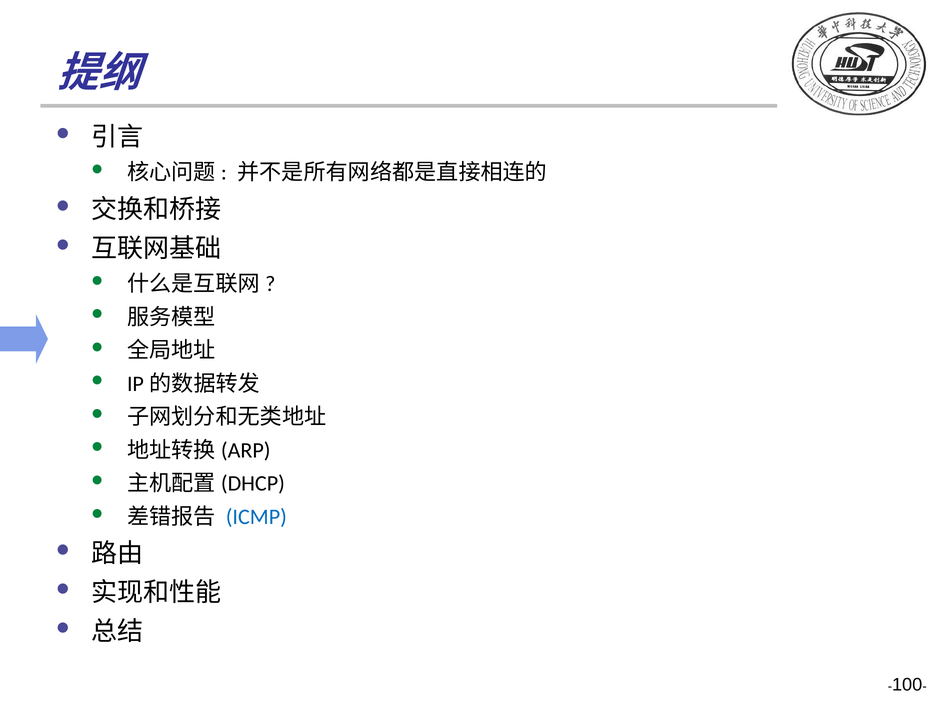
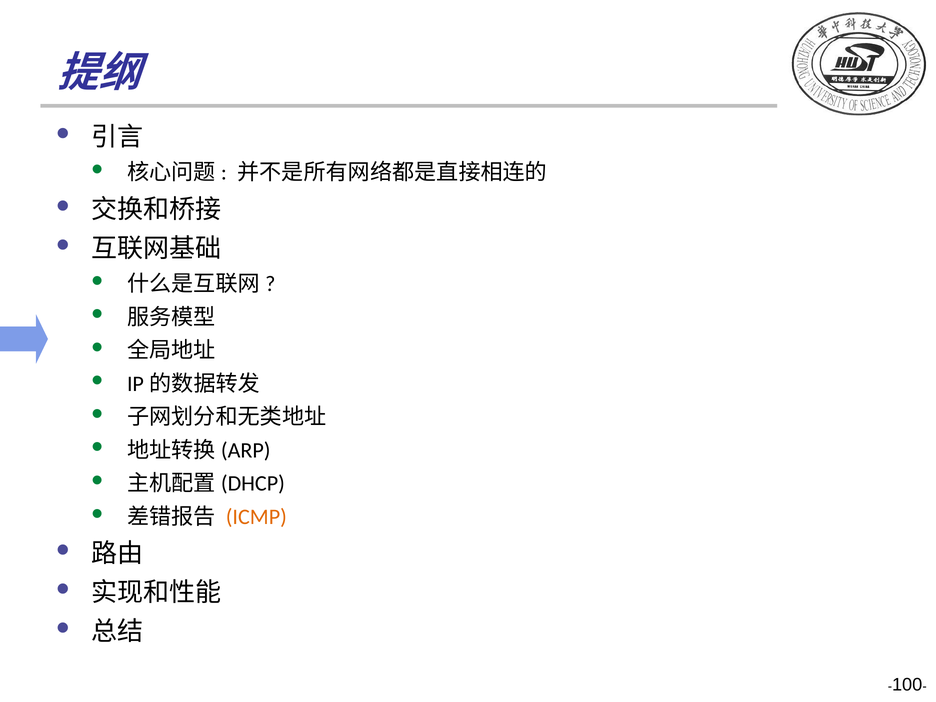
ICMP colour: blue -> orange
